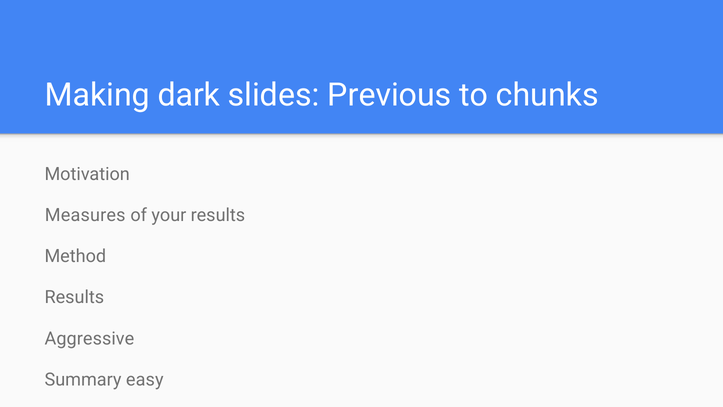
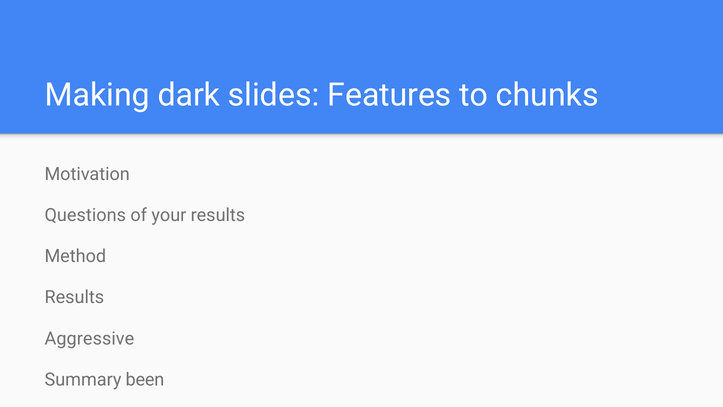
Previous: Previous -> Features
Measures: Measures -> Questions
easy: easy -> been
